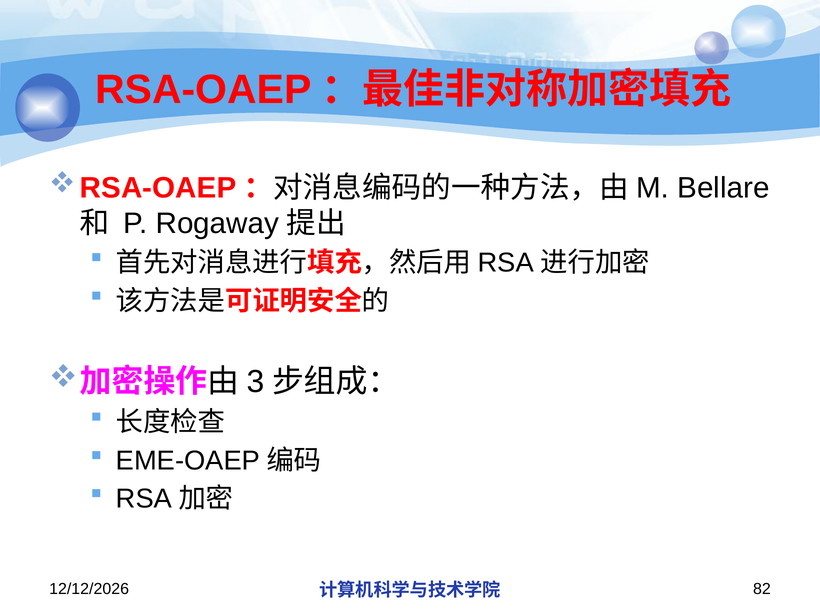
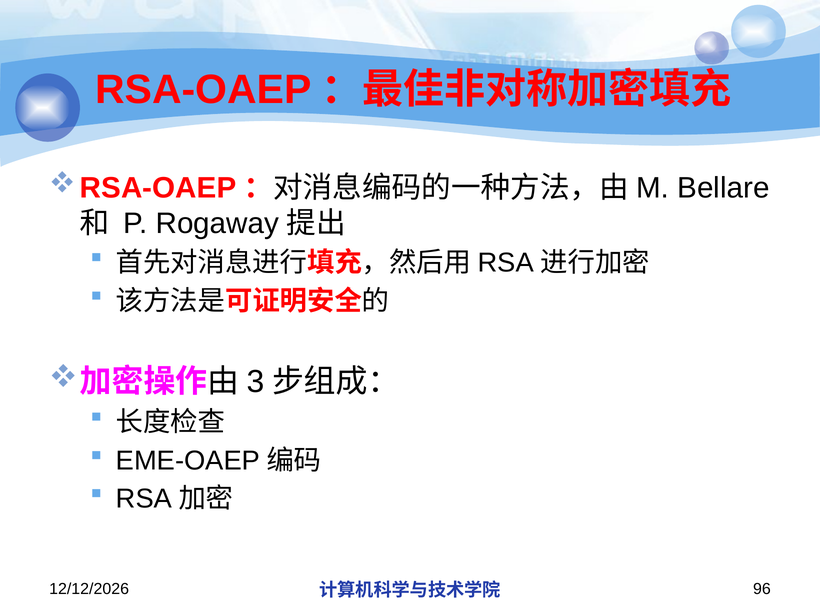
82: 82 -> 96
